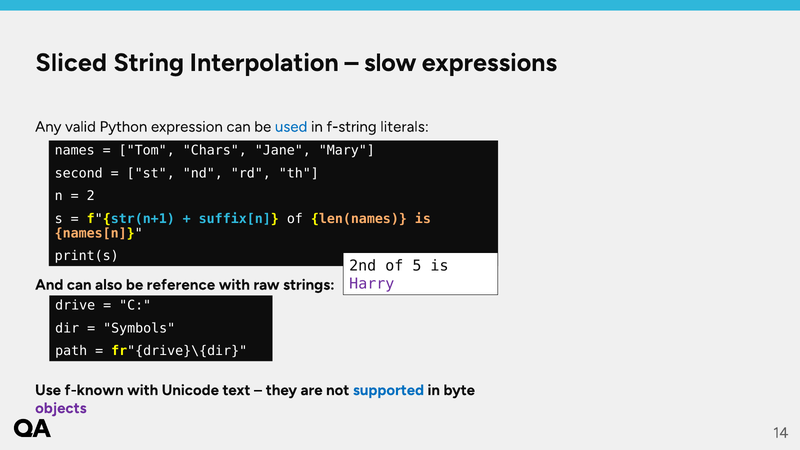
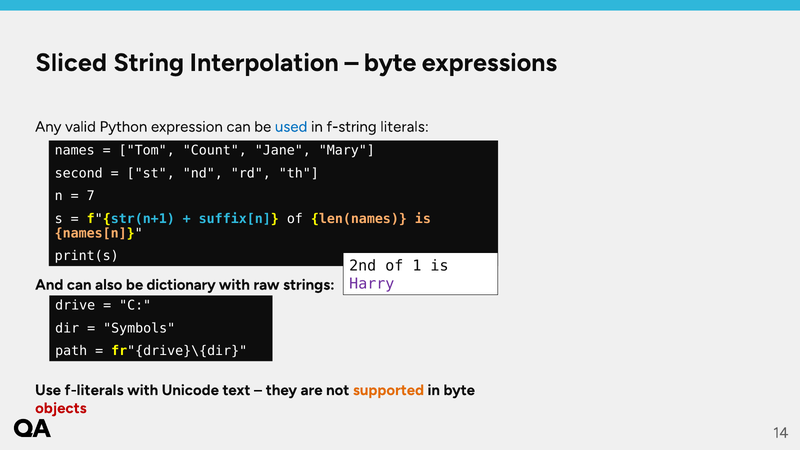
slow at (390, 63): slow -> byte
Chars: Chars -> Count
2: 2 -> 7
5: 5 -> 1
reference: reference -> dictionary
f-known: f-known -> f-literals
supported colour: blue -> orange
objects colour: purple -> red
